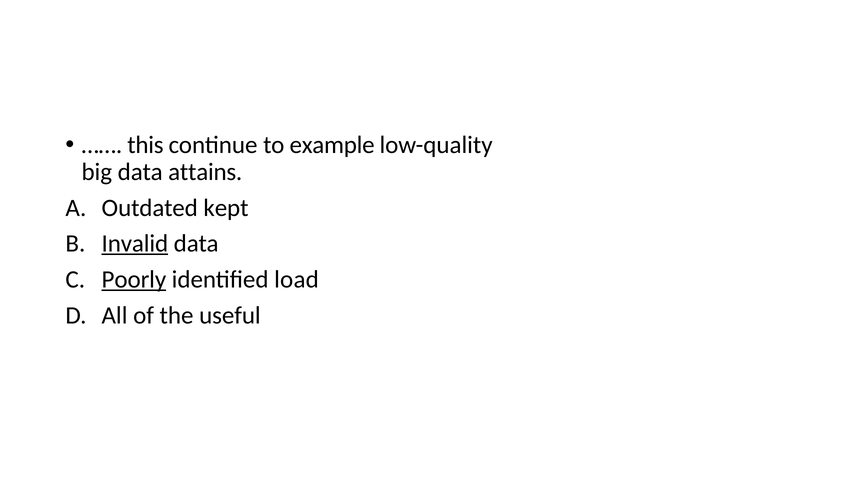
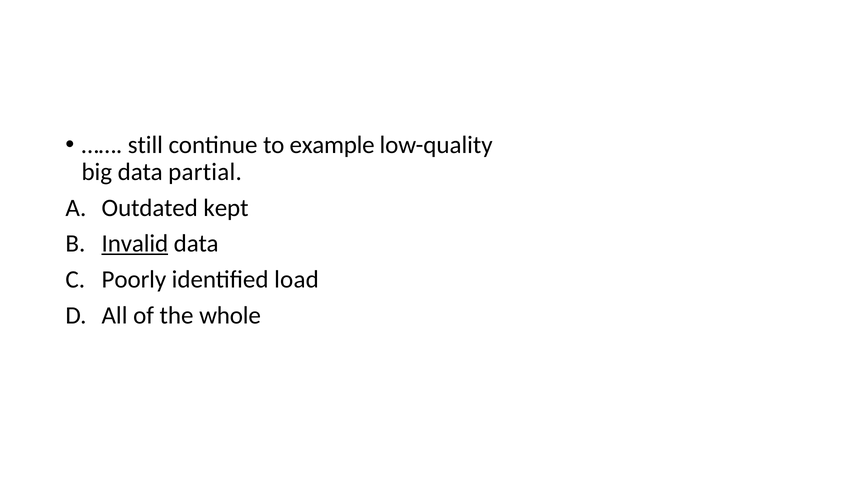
this: this -> still
attains: attains -> partial
Poorly underline: present -> none
useful: useful -> whole
